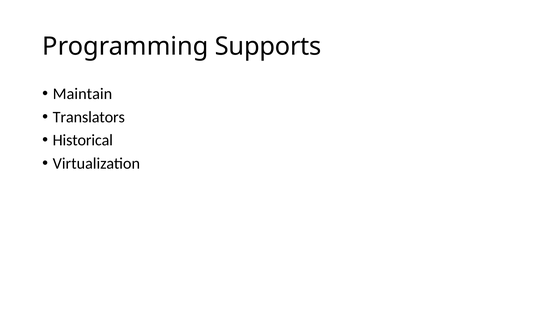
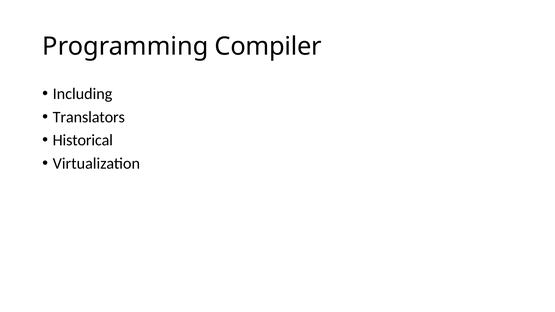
Supports: Supports -> Compiler
Maintain: Maintain -> Including
